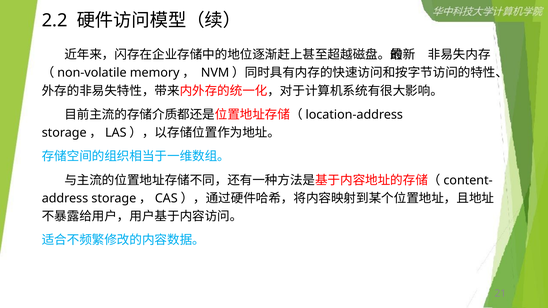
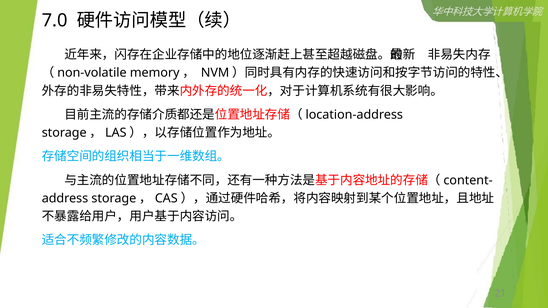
2.2: 2.2 -> 7.0
